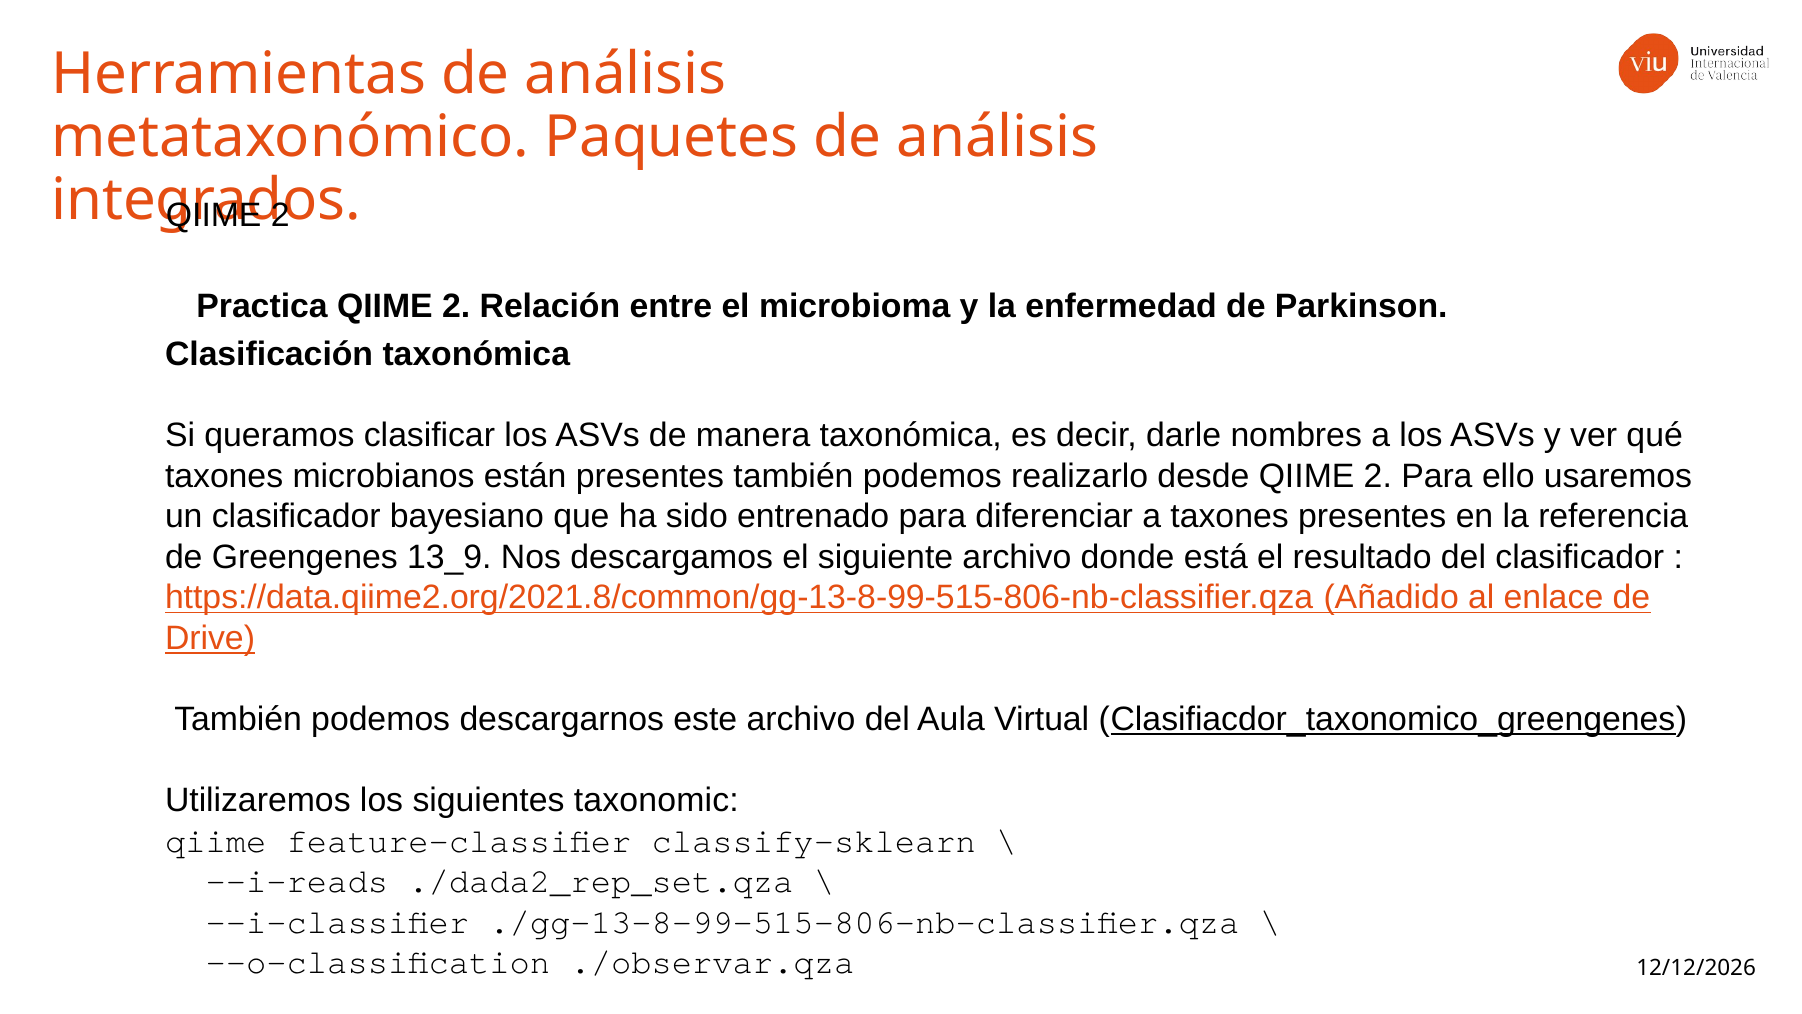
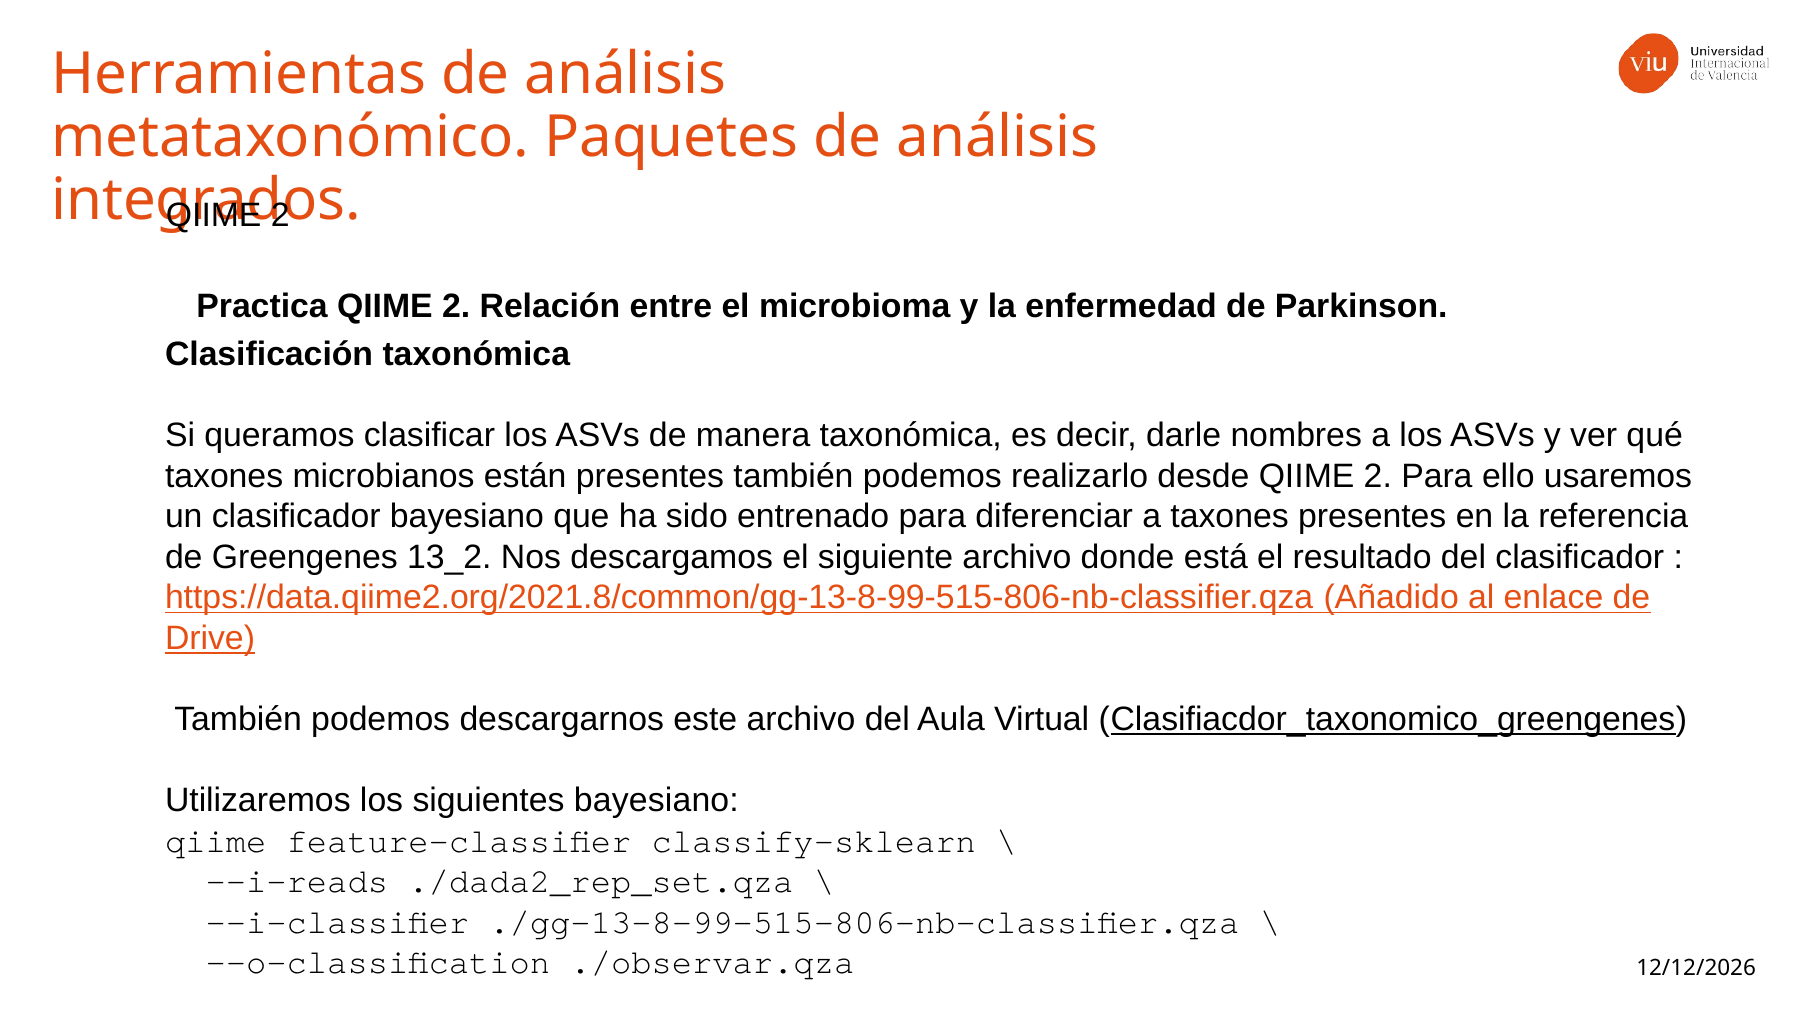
13_9: 13_9 -> 13_2
siguientes taxonomic: taxonomic -> bayesiano
